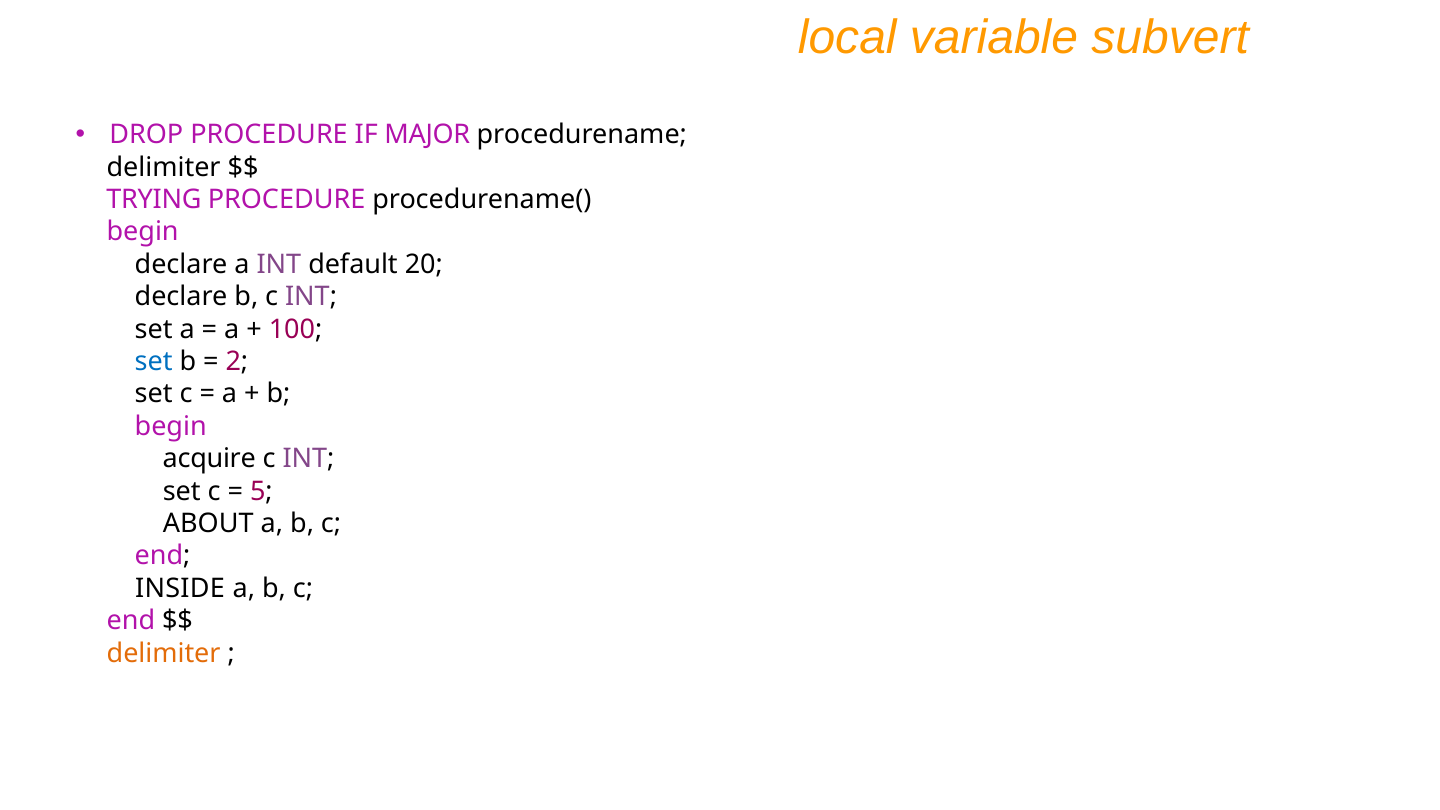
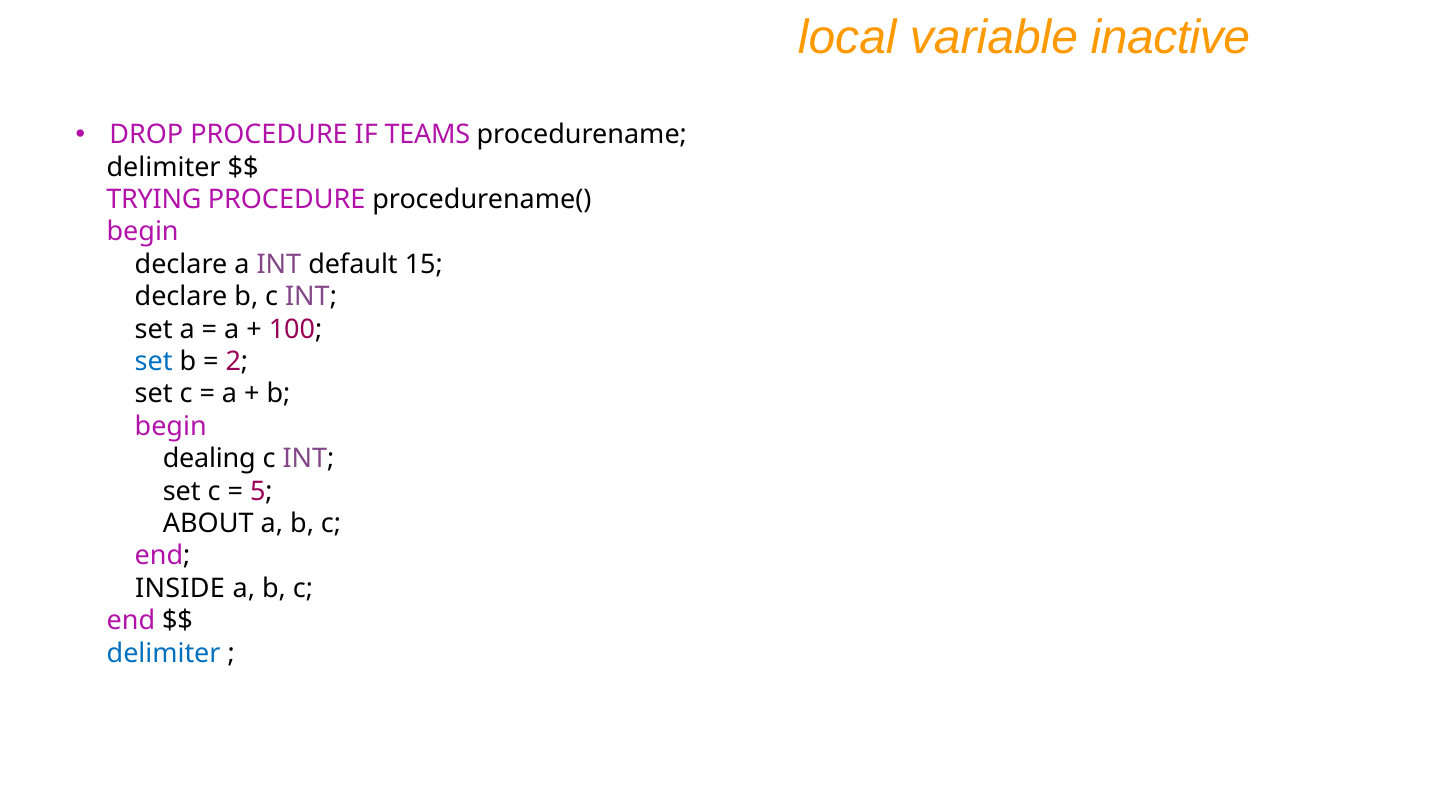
subvert: subvert -> inactive
MAJOR: MAJOR -> TEAMS
20: 20 -> 15
acquire: acquire -> dealing
delimiter at (164, 653) colour: orange -> blue
